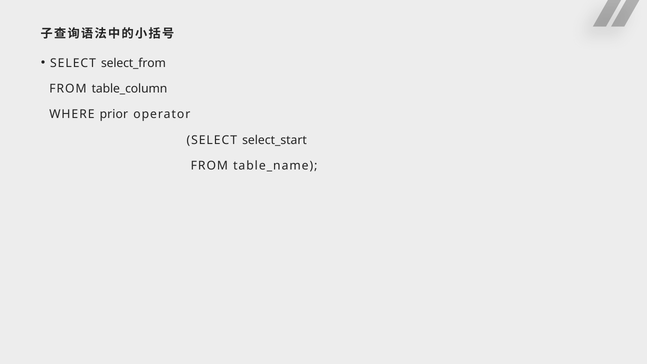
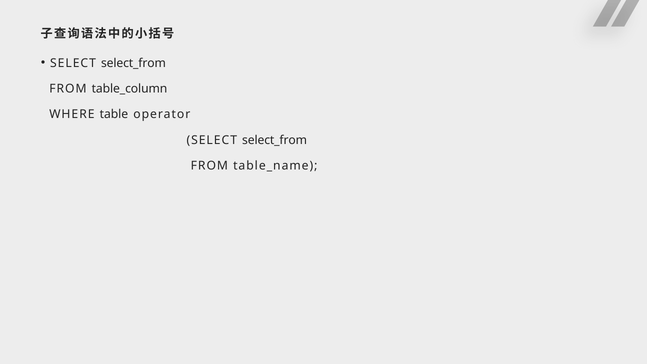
prior: prior -> table
select_start at (274, 140): select_start -> select_from
